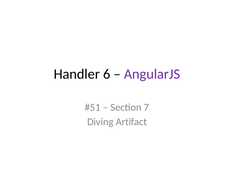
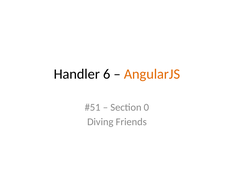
AngularJS colour: purple -> orange
7: 7 -> 0
Artifact: Artifact -> Friends
